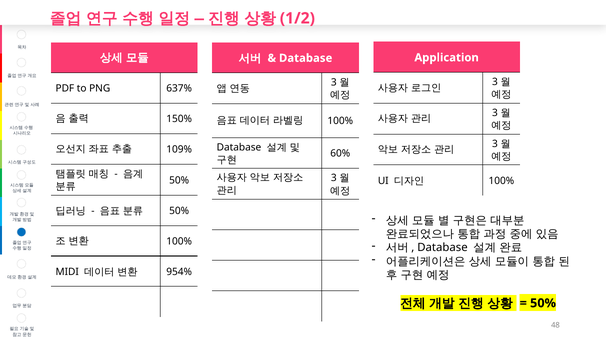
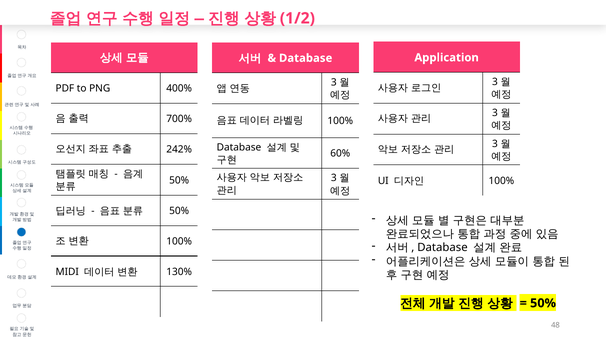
637%: 637% -> 400%
150%: 150% -> 700%
109%: 109% -> 242%
954%: 954% -> 130%
